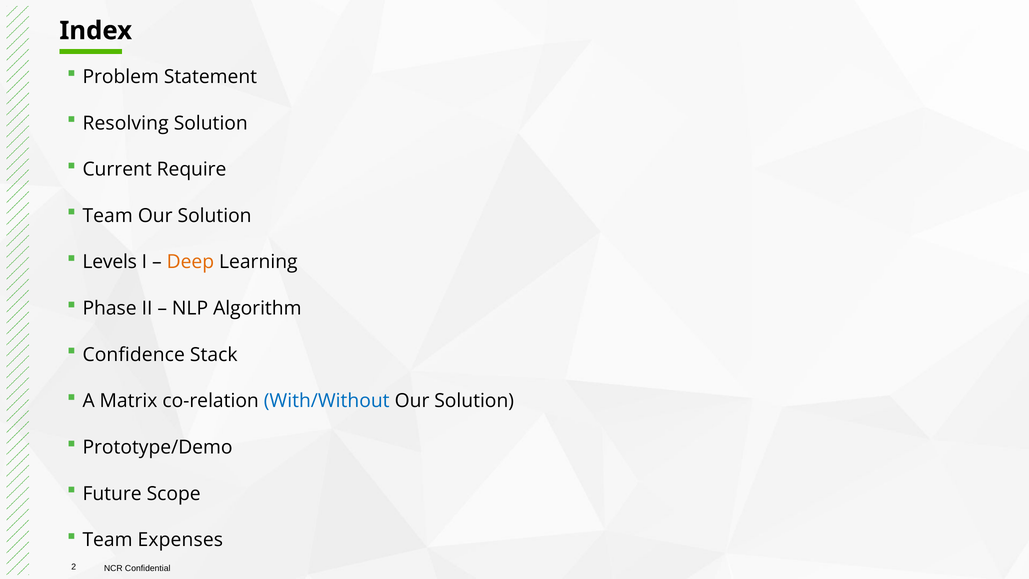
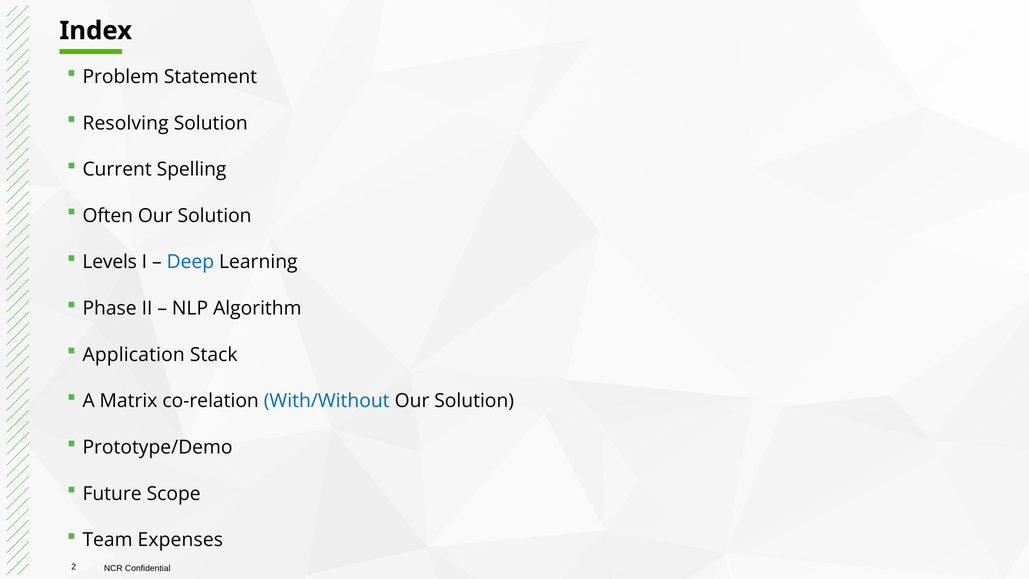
Require: Require -> Spelling
Team at (108, 216): Team -> Often
Deep colour: orange -> blue
Confidence: Confidence -> Application
